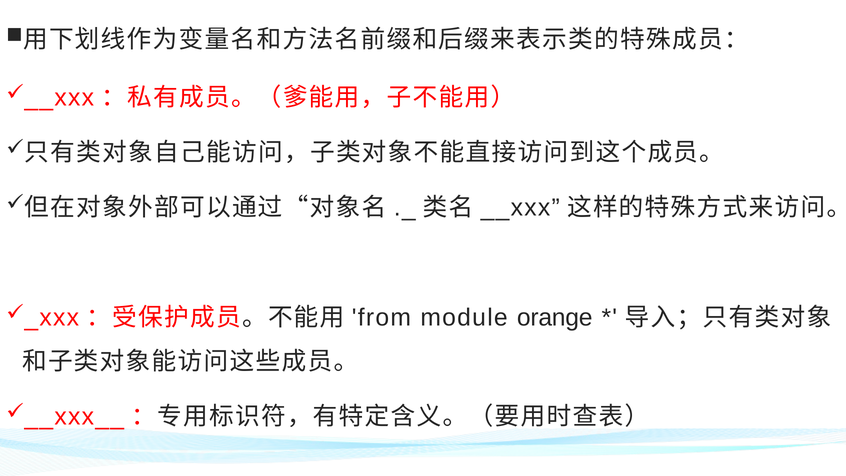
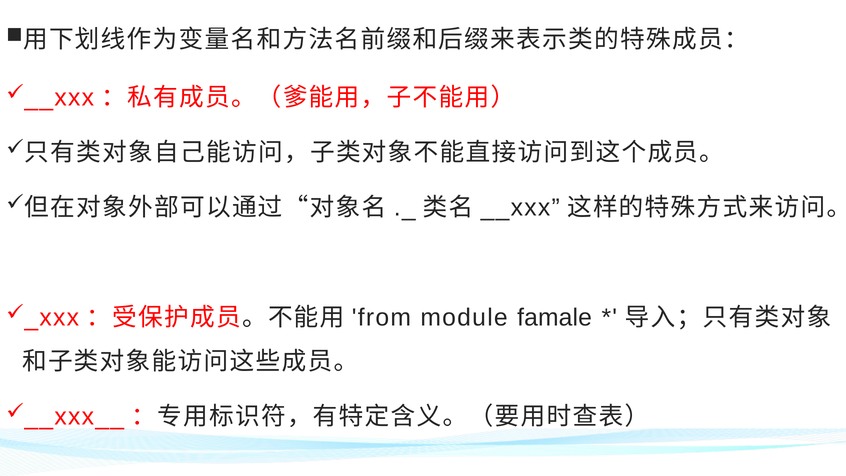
orange: orange -> famale
